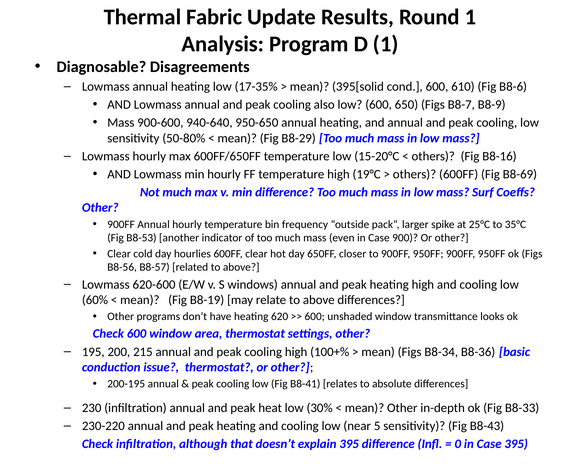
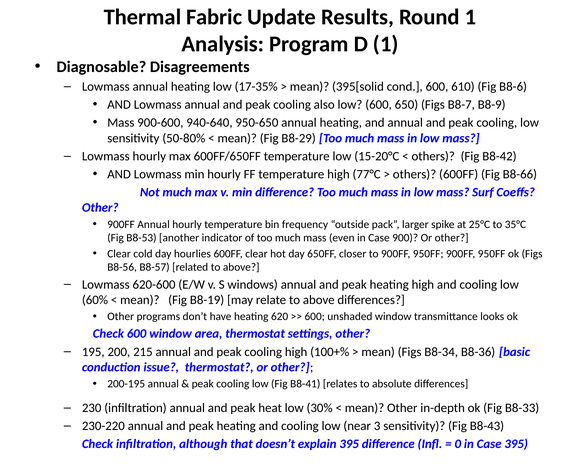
B8-16: B8-16 -> B8-42
19°C: 19°C -> 77°C
B8-69: B8-69 -> B8-66
5: 5 -> 3
